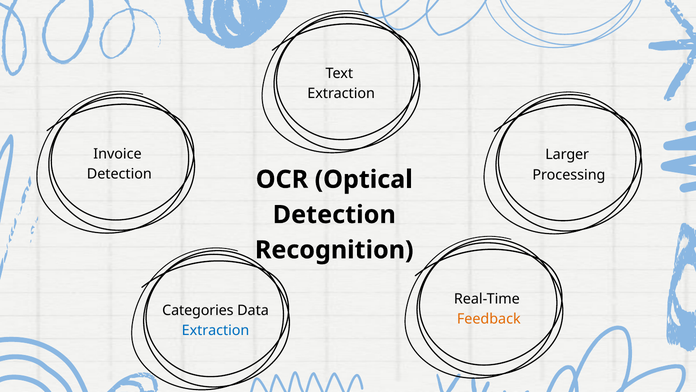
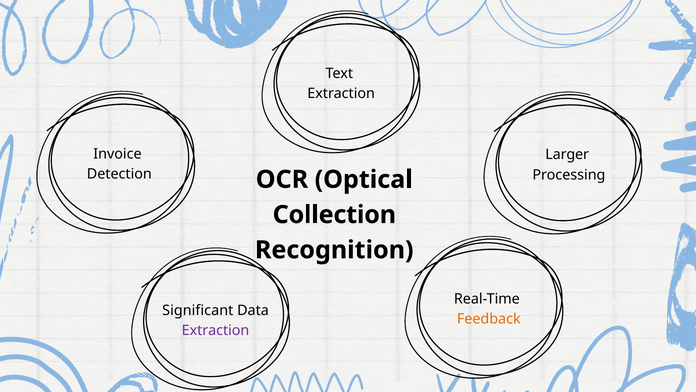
Detection at (334, 214): Detection -> Collection
Categories: Categories -> Significant
Extraction at (216, 330) colour: blue -> purple
